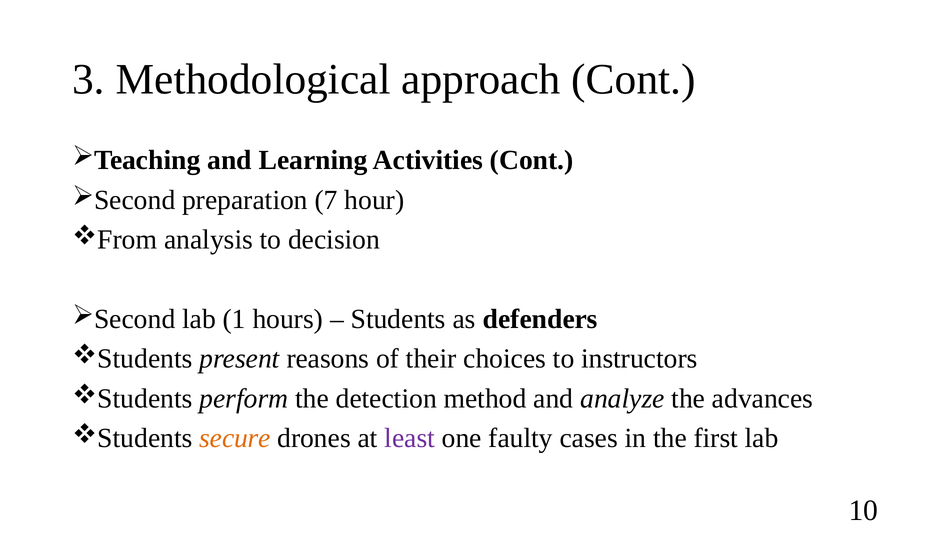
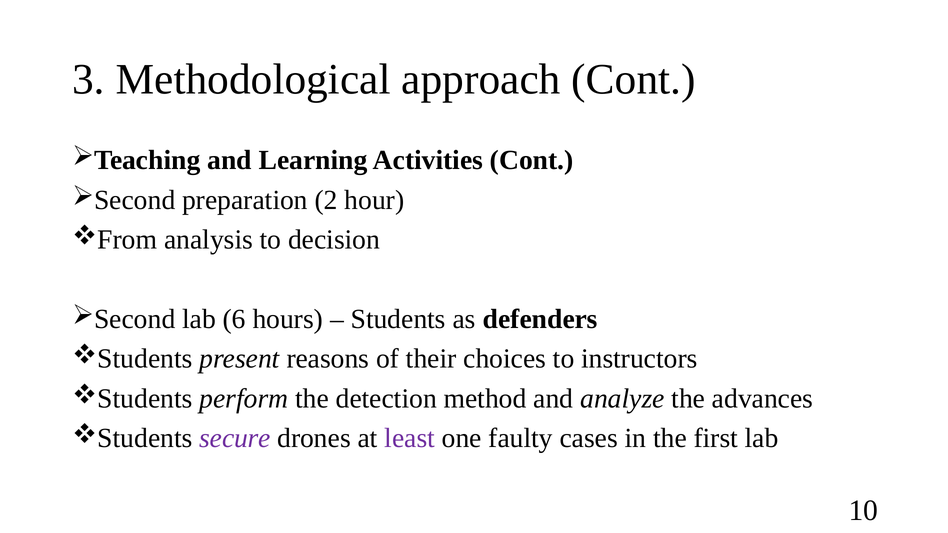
7: 7 -> 2
1: 1 -> 6
secure colour: orange -> purple
